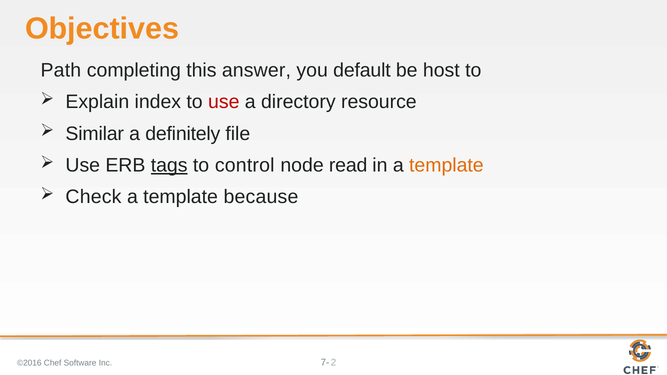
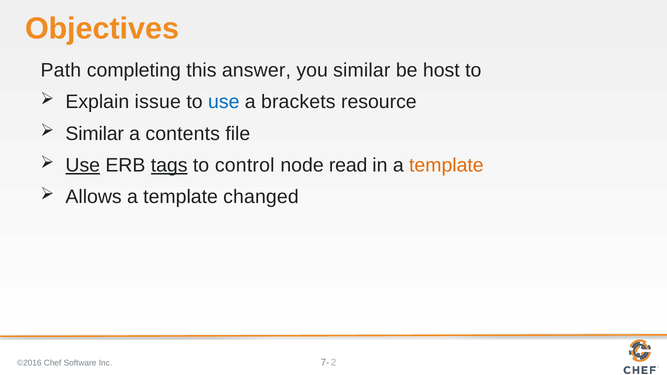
you default: default -> similar
index: index -> issue
use at (224, 102) colour: red -> blue
directory: directory -> brackets
definitely: definitely -> contents
Use at (83, 165) underline: none -> present
Check: Check -> Allows
because: because -> changed
